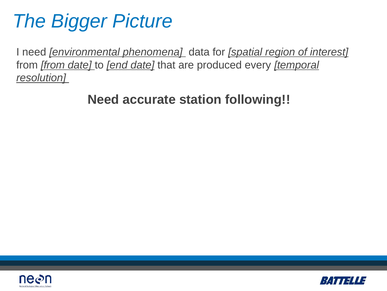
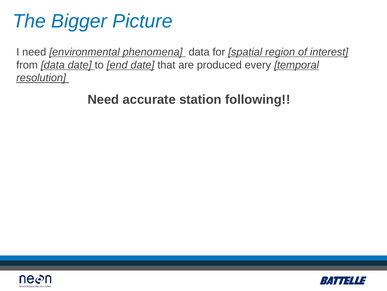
from from: from -> data
